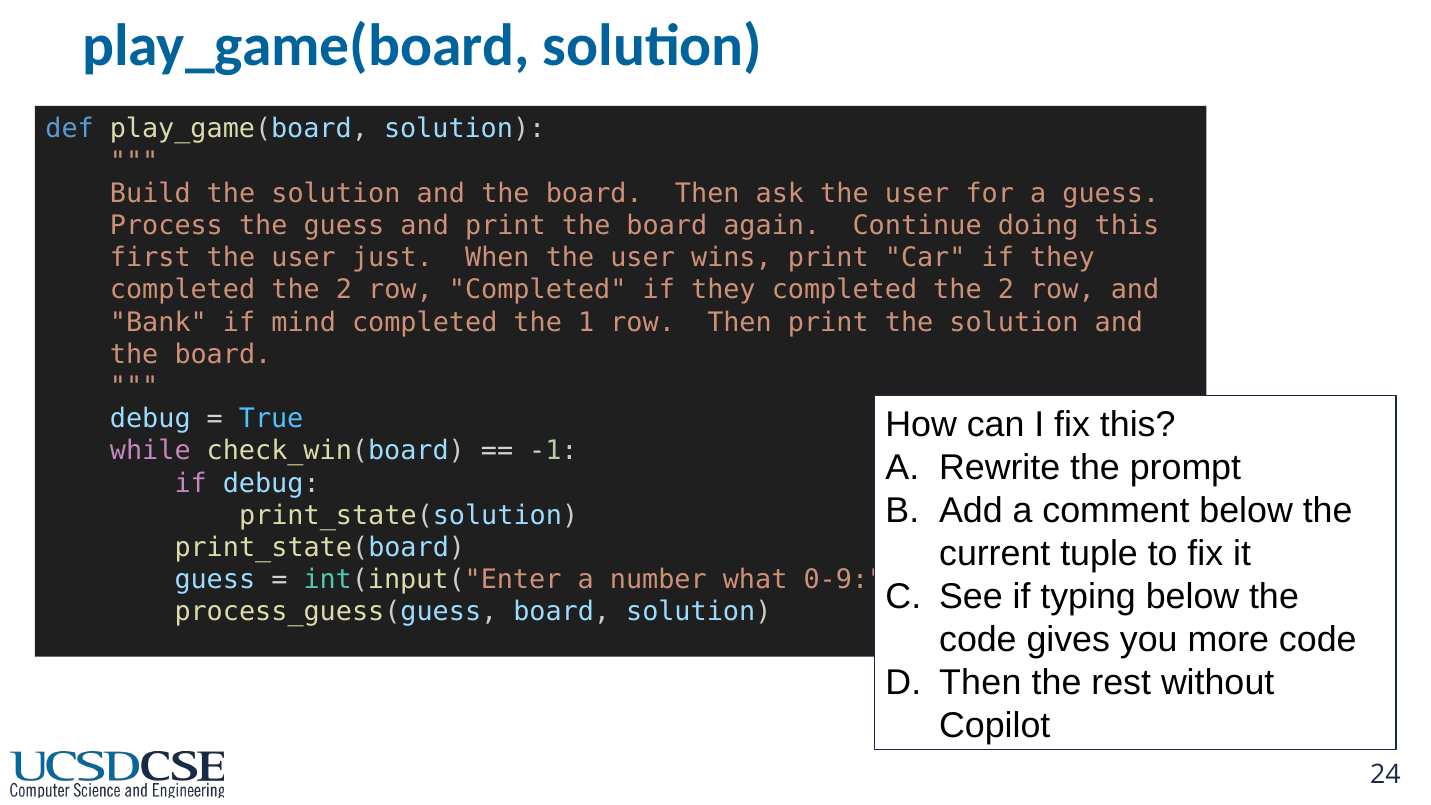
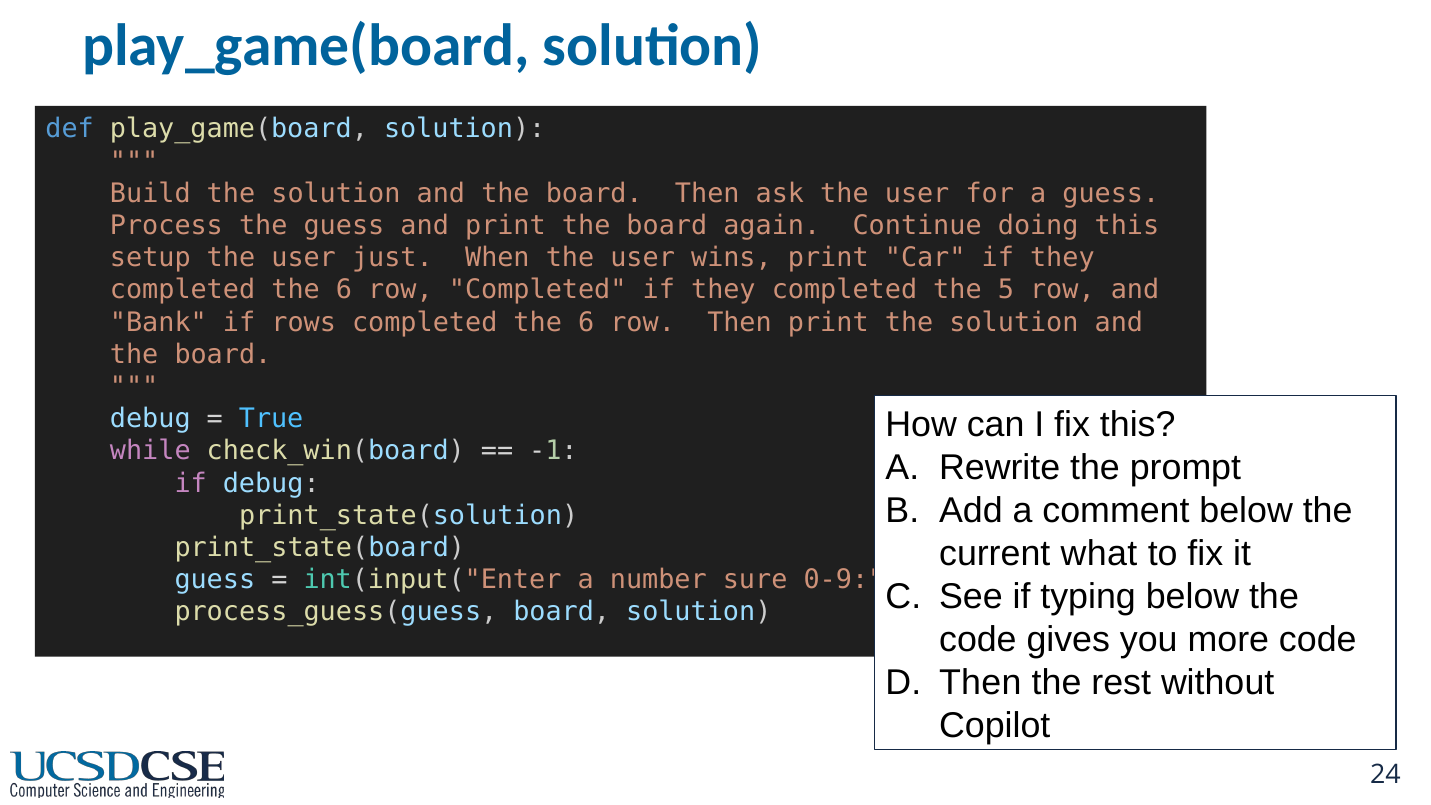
first: first -> setup
2 at (344, 290): 2 -> 6
2 at (1006, 290): 2 -> 5
mind: mind -> rows
1 at (586, 322): 1 -> 6
tuple: tuple -> what
what: what -> sure
